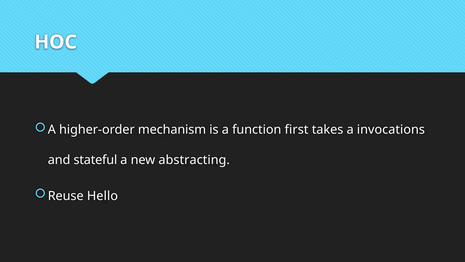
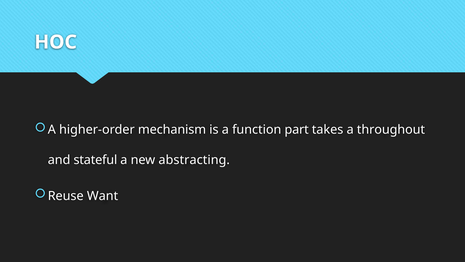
first: first -> part
invocations: invocations -> throughout
Hello: Hello -> Want
